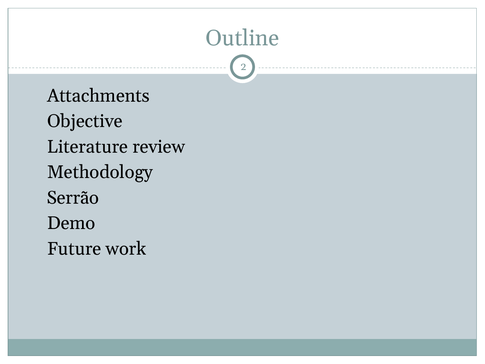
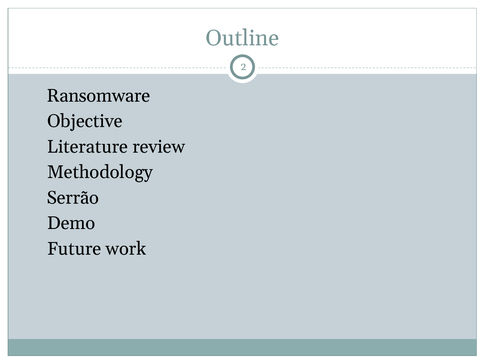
Attachments: Attachments -> Ransomware
